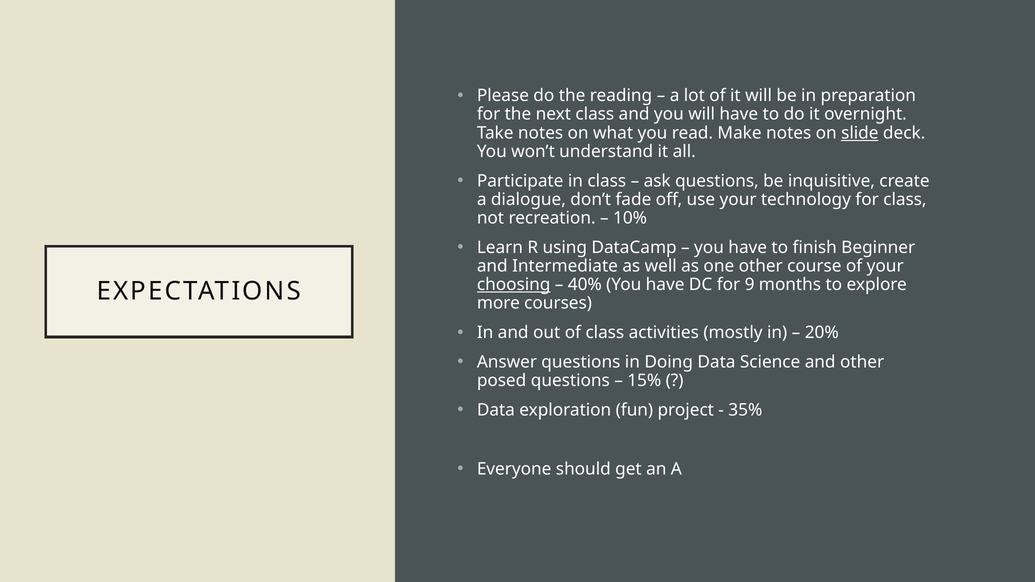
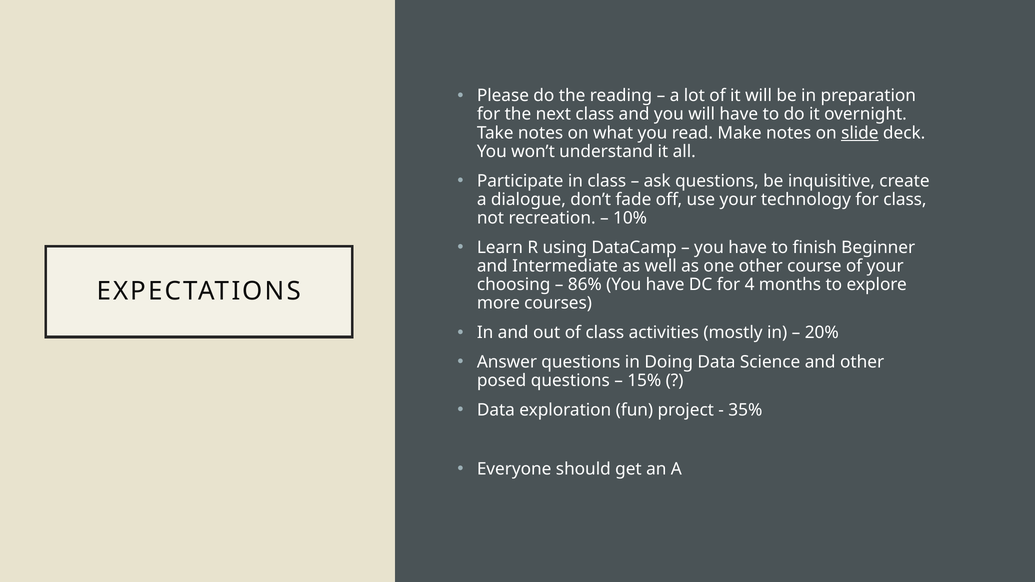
choosing underline: present -> none
40%: 40% -> 86%
9: 9 -> 4
